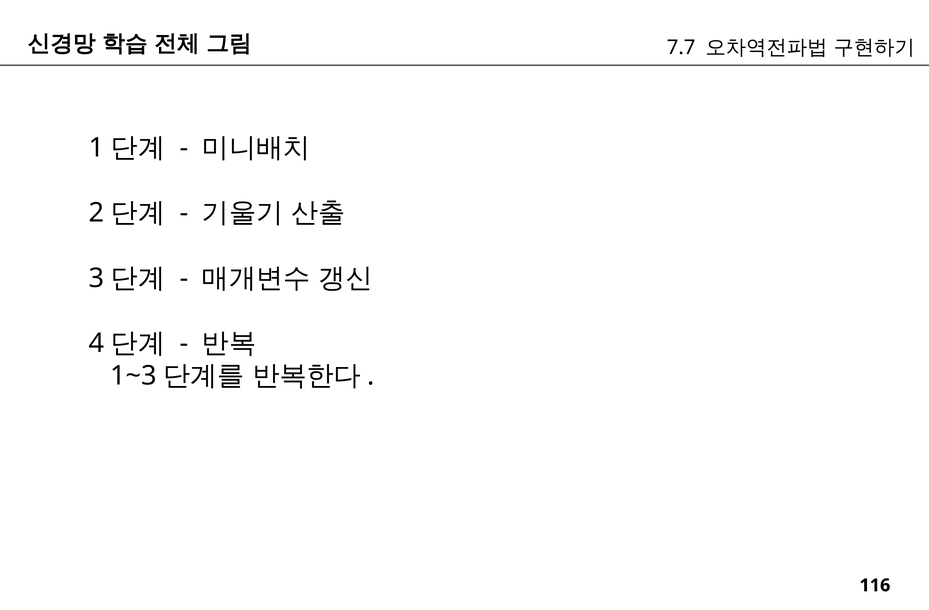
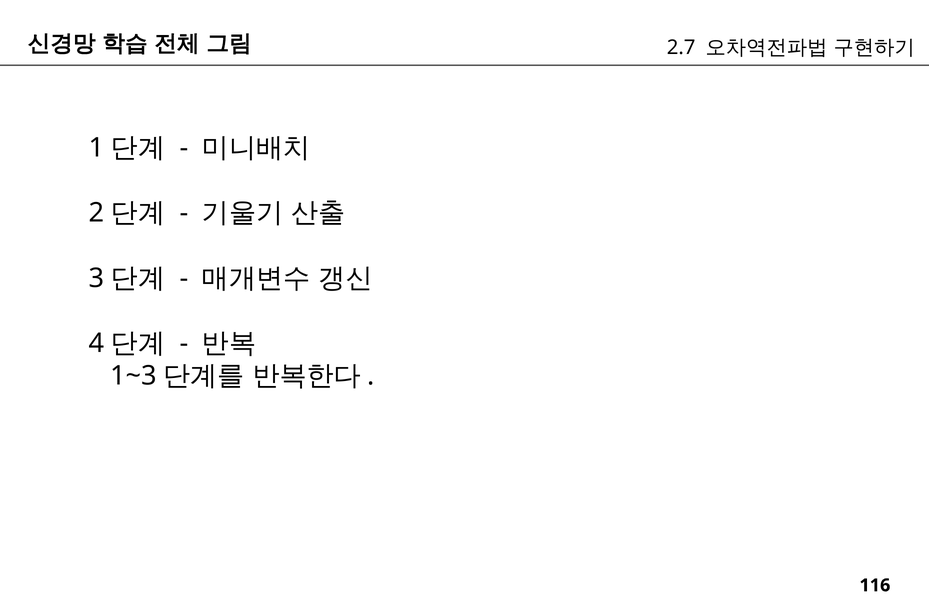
7.7: 7.7 -> 2.7
